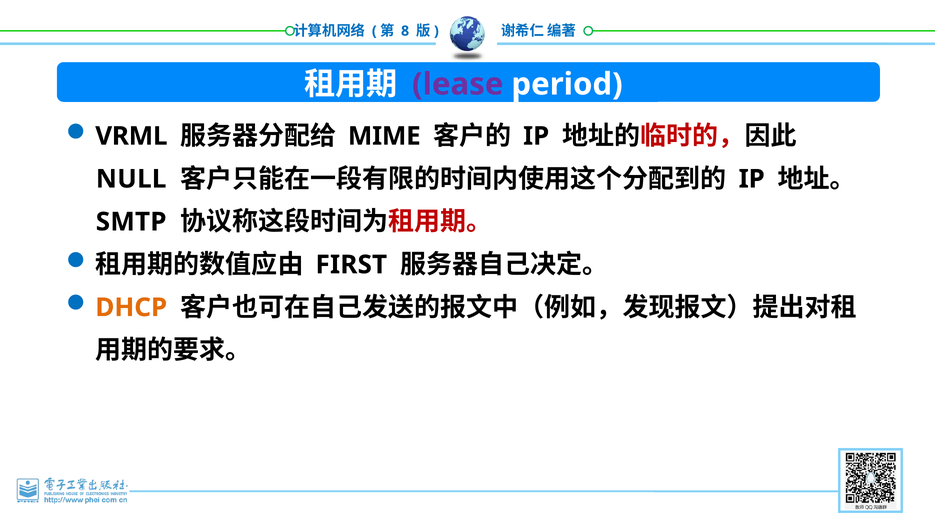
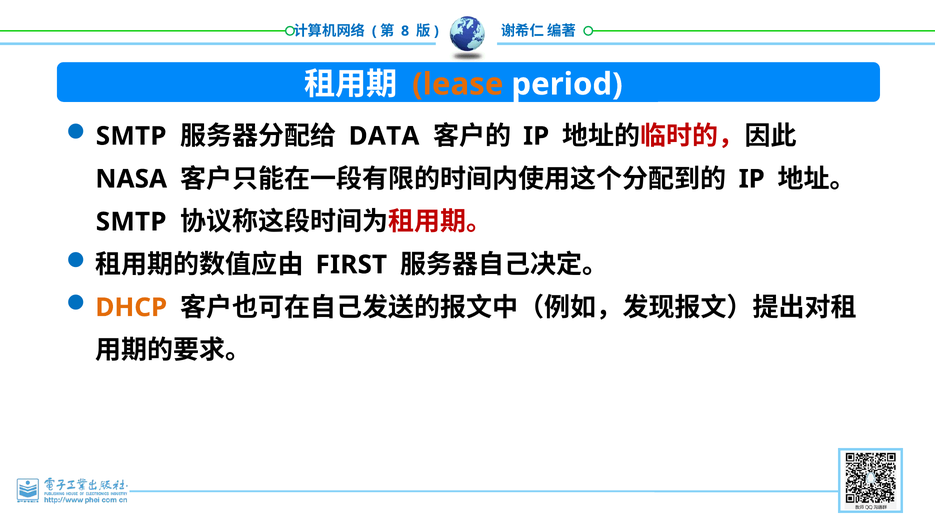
lease colour: purple -> orange
VRML at (131, 136): VRML -> SMTP
MIME: MIME -> DATA
NULL: NULL -> NASA
